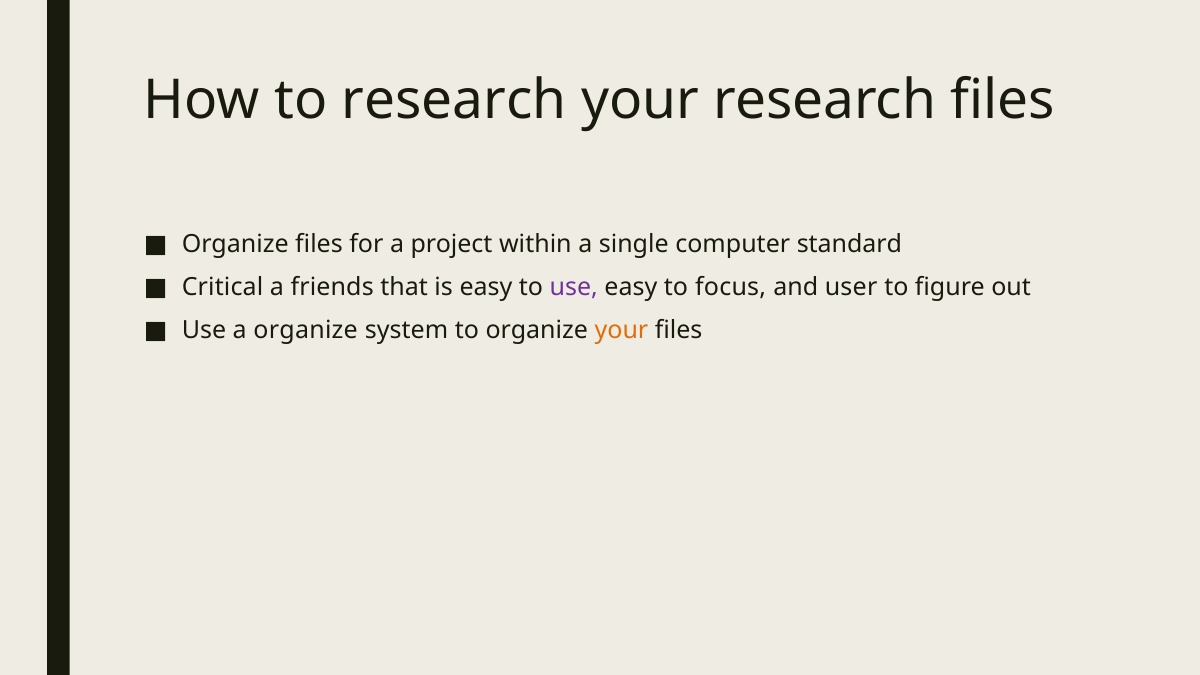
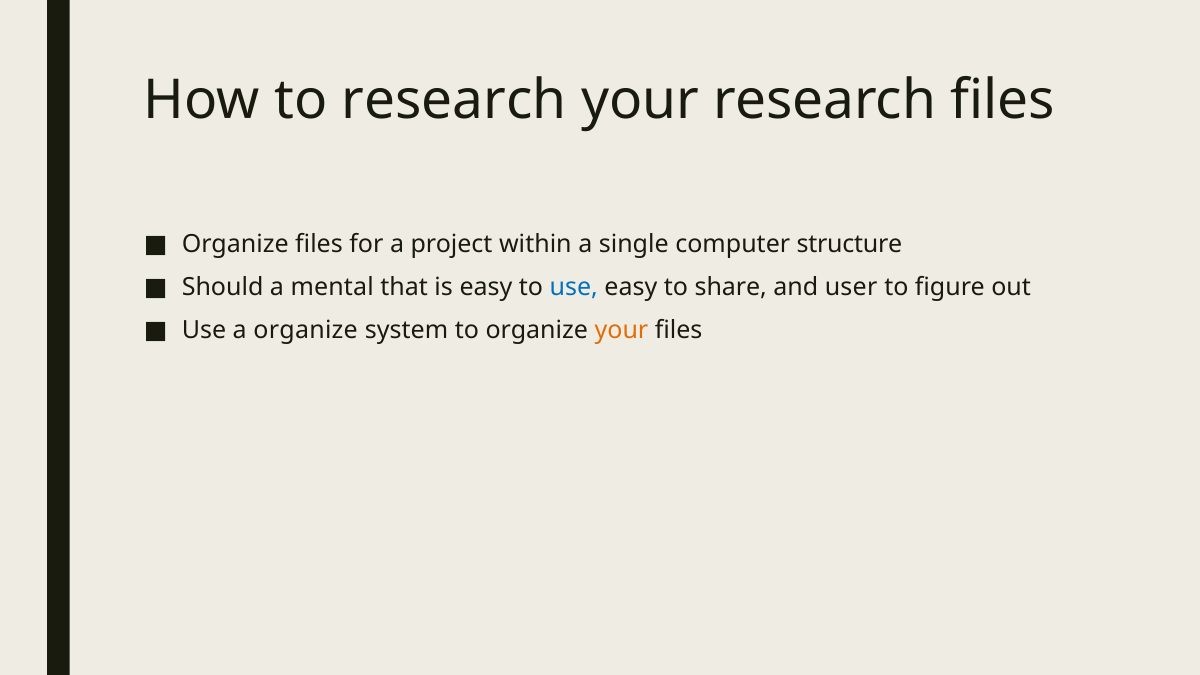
standard: standard -> structure
Critical: Critical -> Should
friends: friends -> mental
use at (574, 287) colour: purple -> blue
focus: focus -> share
